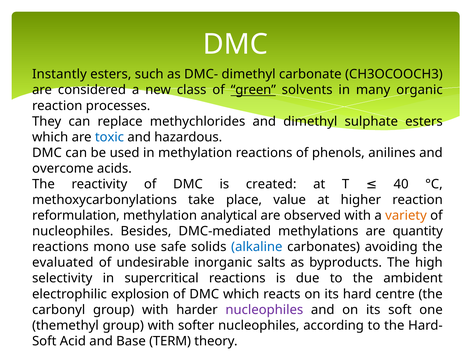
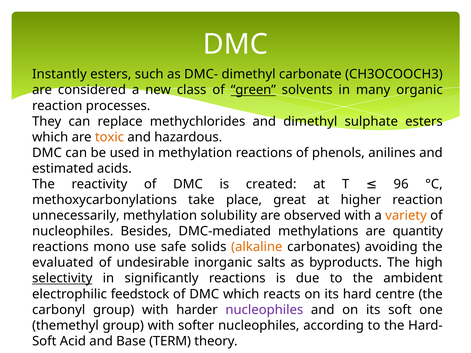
toxic colour: blue -> orange
overcome: overcome -> estimated
40: 40 -> 96
value: value -> great
reformulation: reformulation -> unnecessarily
analytical: analytical -> solubility
alkaline colour: blue -> orange
selectivity underline: none -> present
supercritical: supercritical -> significantly
explosion: explosion -> feedstock
